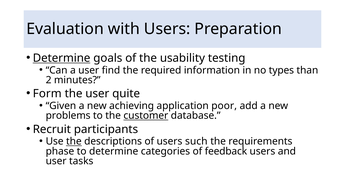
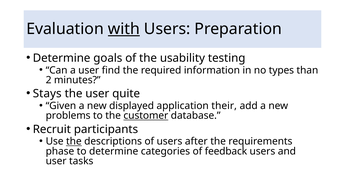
with underline: none -> present
Determine at (62, 58) underline: present -> none
Form: Form -> Stays
achieving: achieving -> displayed
poor: poor -> their
such: such -> after
